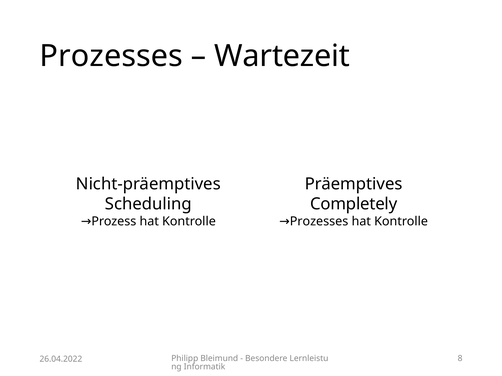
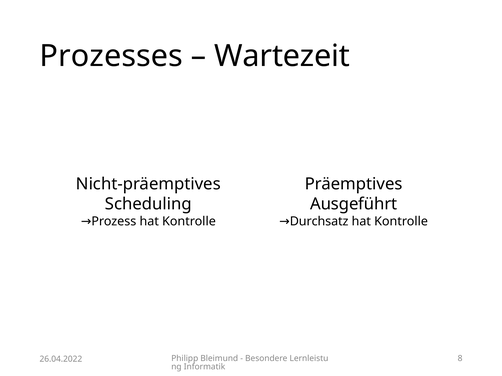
Completely: Completely -> Ausgeführt
Prozesses at (319, 222): Prozesses -> Durchsatz
